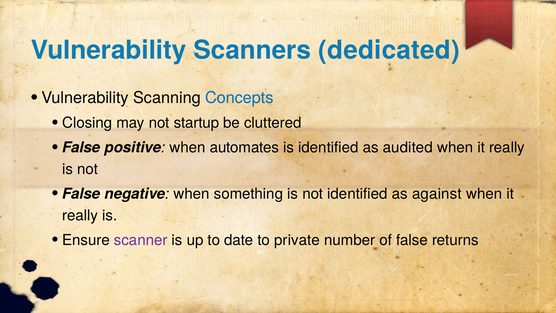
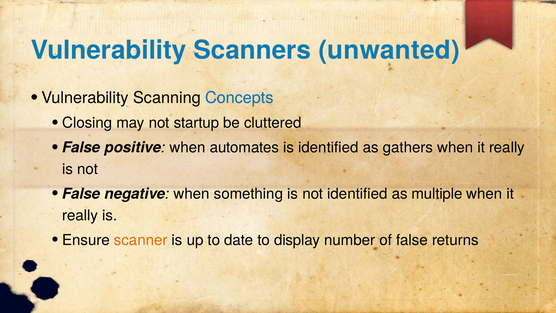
dedicated: dedicated -> unwanted
audited: audited -> gathers
against: against -> multiple
scanner colour: purple -> orange
private: private -> display
